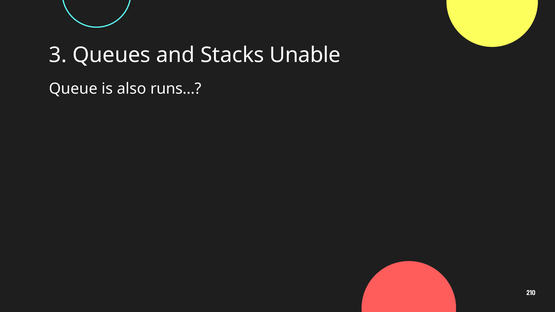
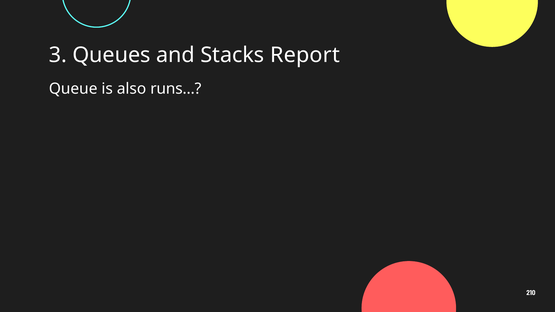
Unable: Unable -> Report
